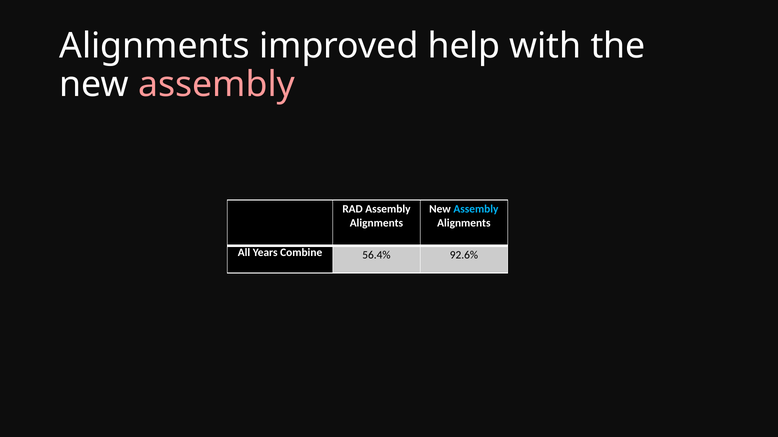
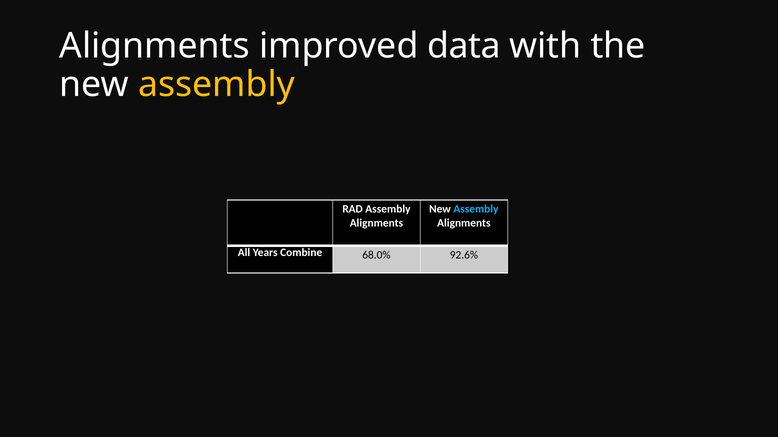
help: help -> data
assembly at (217, 85) colour: pink -> yellow
56.4%: 56.4% -> 68.0%
